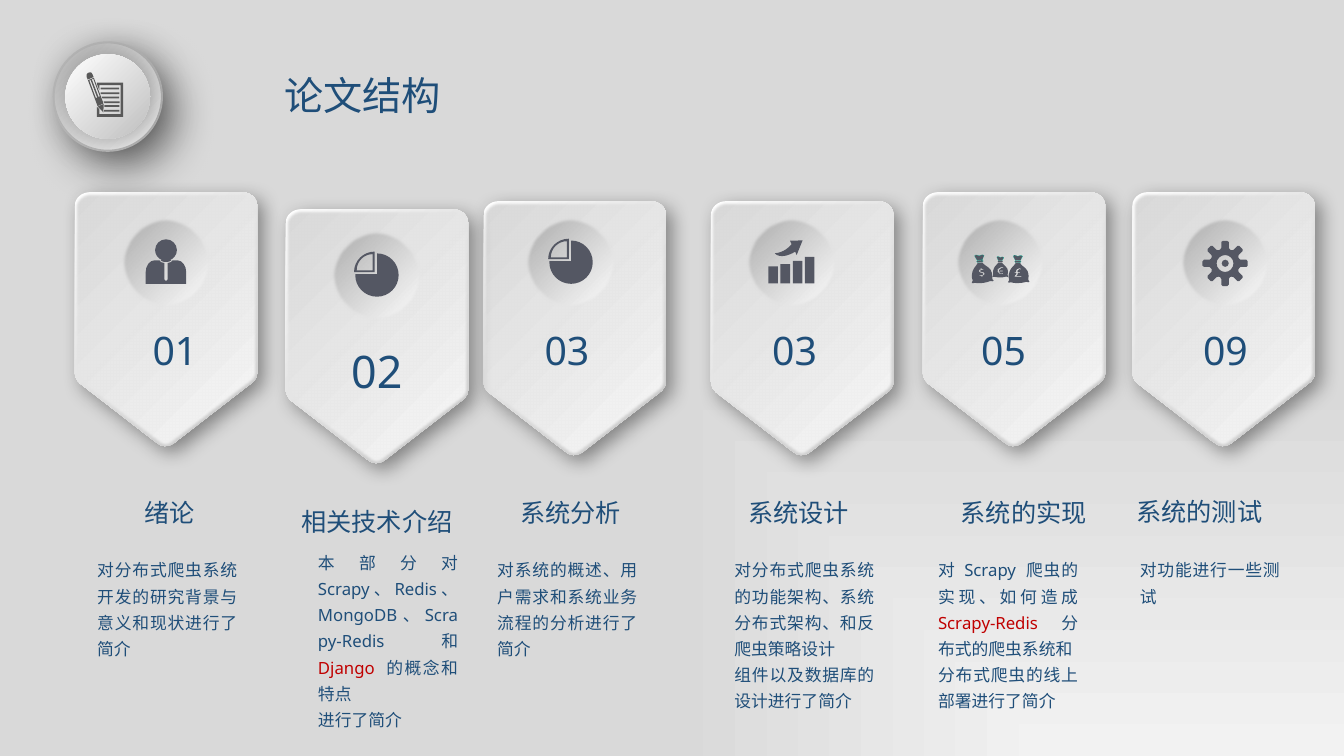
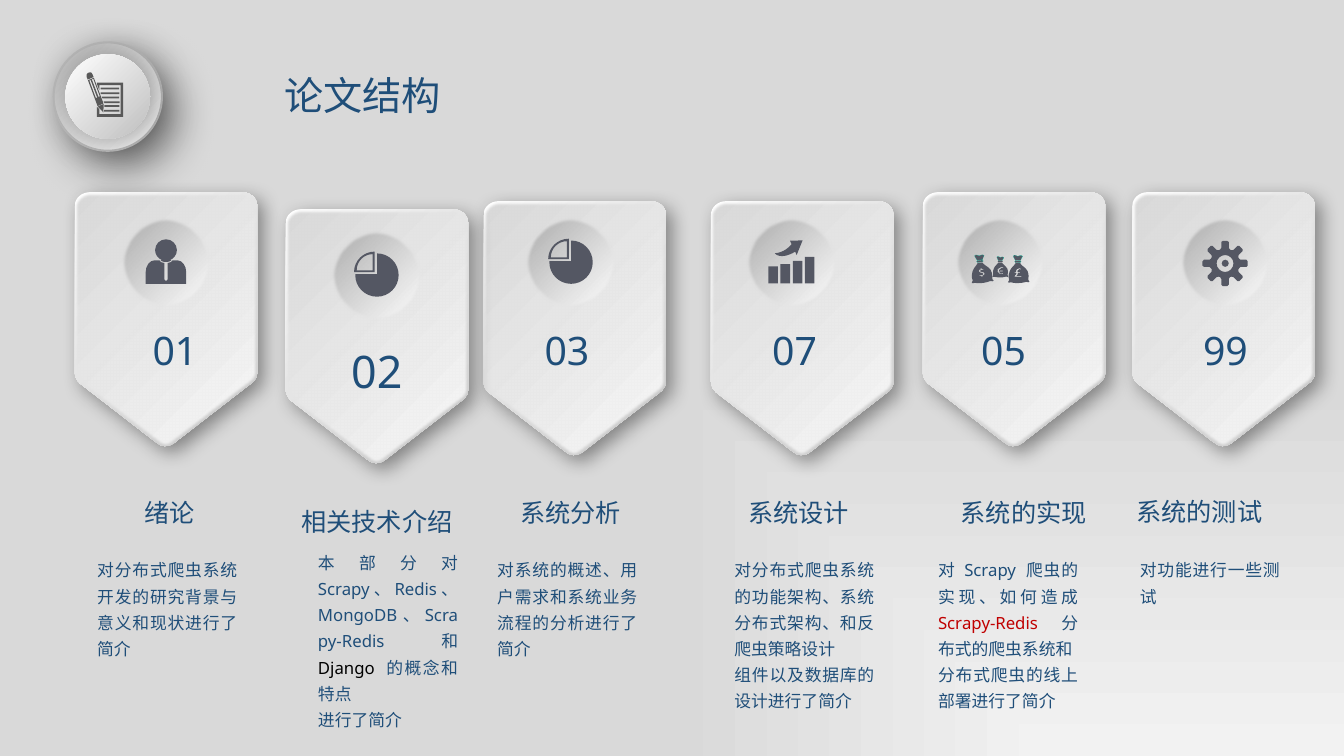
03 at (795, 353): 03 -> 07
09: 09 -> 99
Django colour: red -> black
